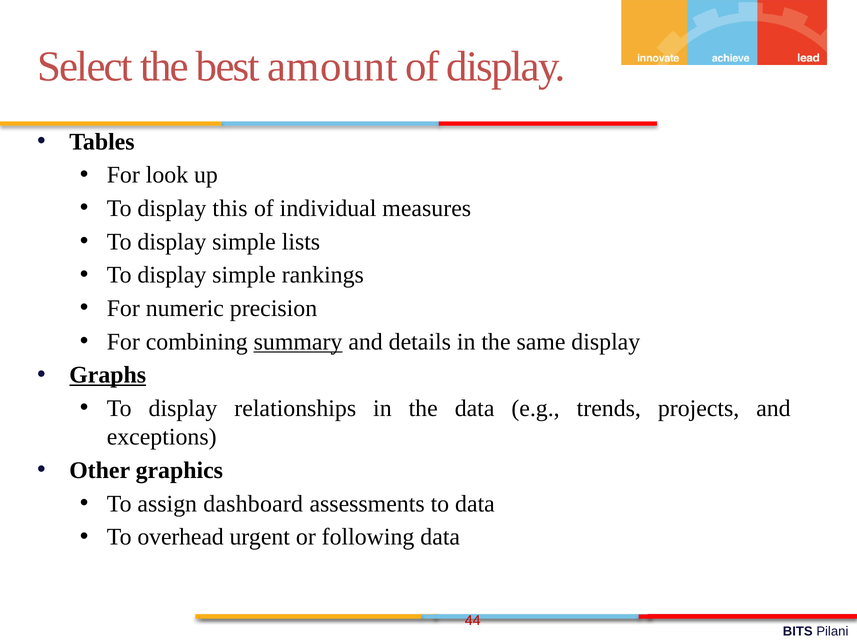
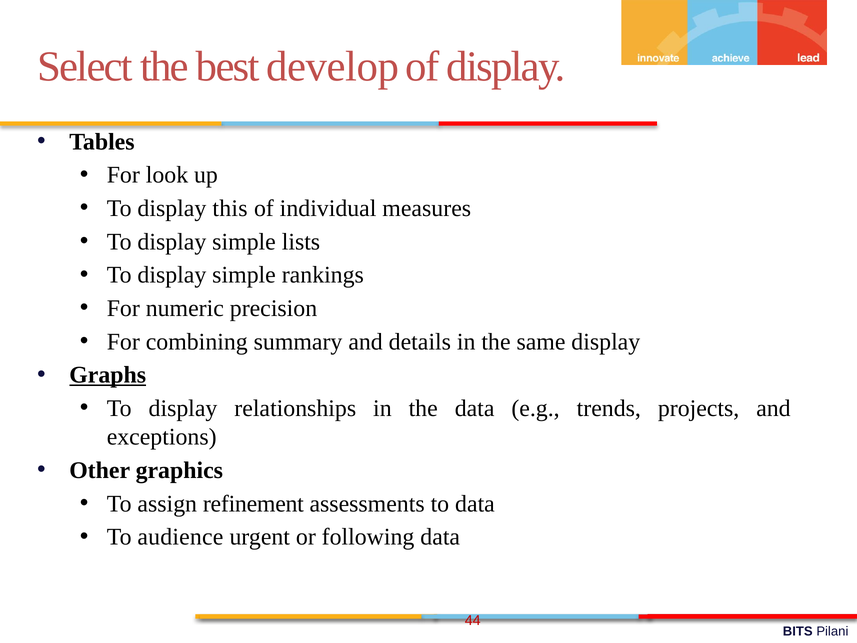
amount: amount -> develop
summary underline: present -> none
dashboard: dashboard -> refinement
overhead: overhead -> audience
